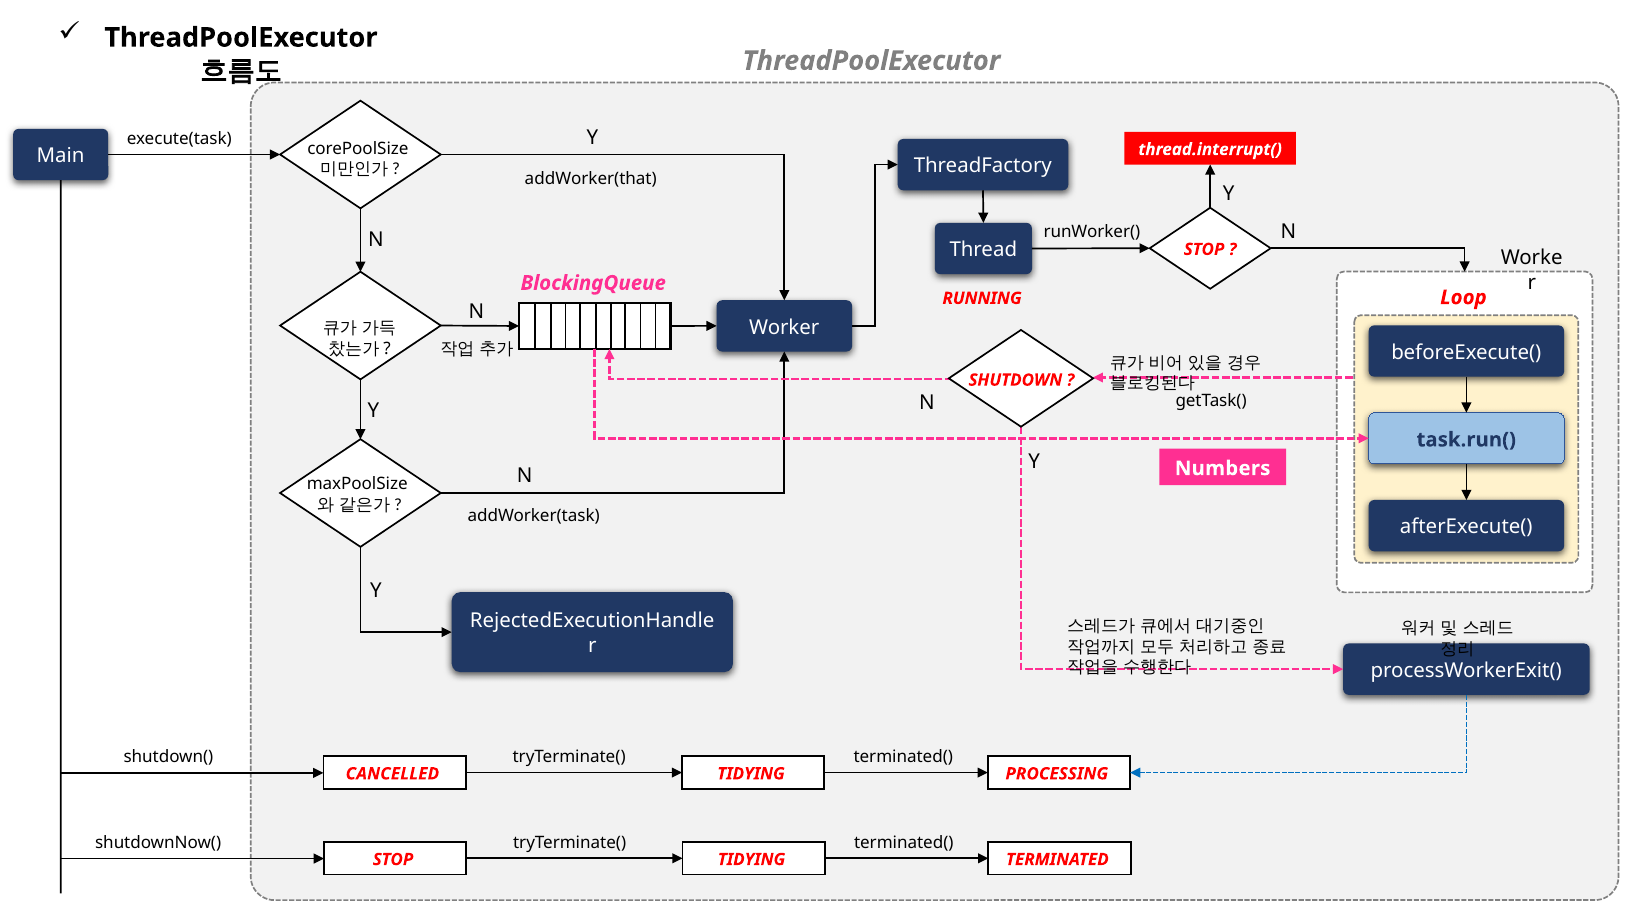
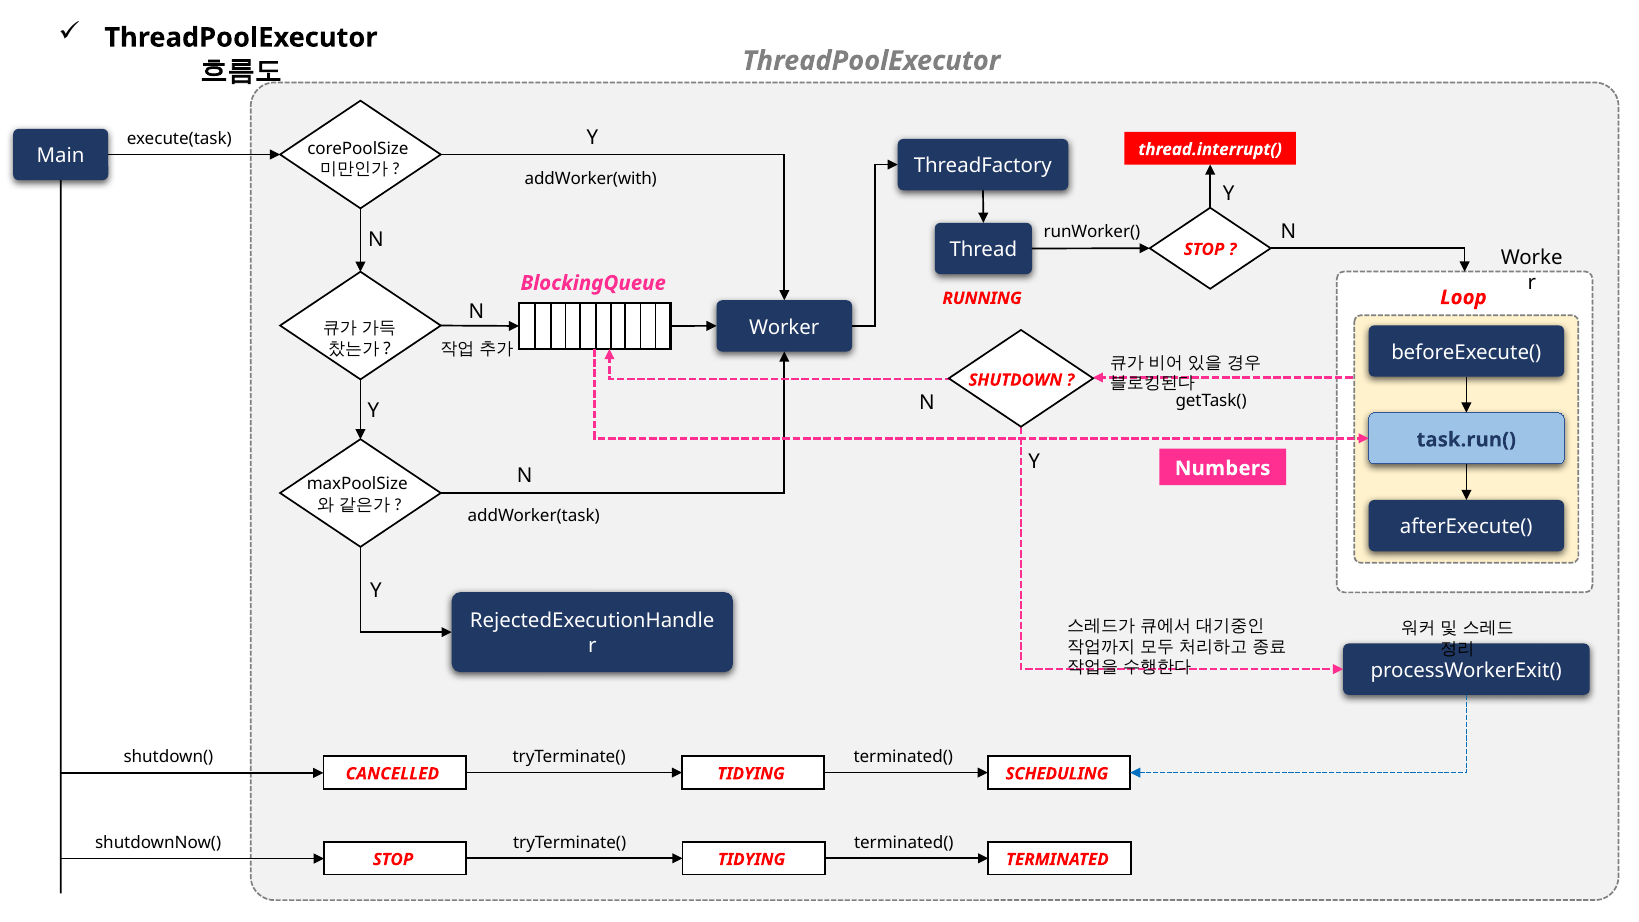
addWorker(that: addWorker(that -> addWorker(with
PROCESSING: PROCESSING -> SCHEDULING
